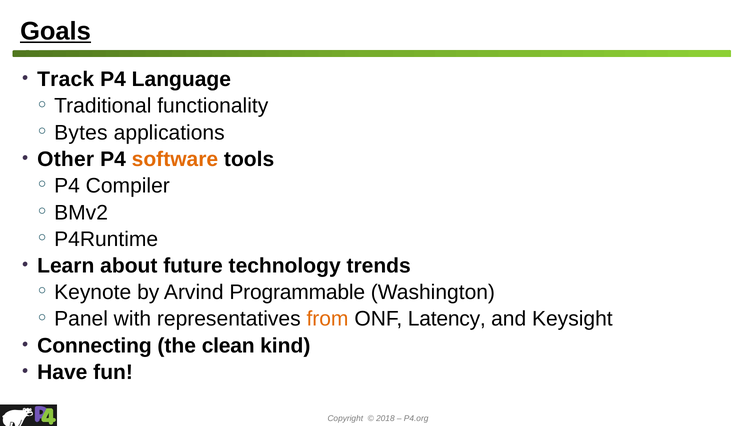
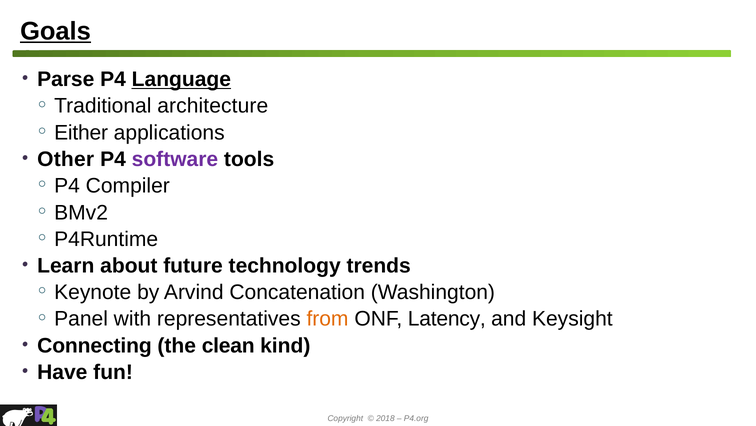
Track: Track -> Parse
Language underline: none -> present
functionality: functionality -> architecture
Bytes: Bytes -> Either
software colour: orange -> purple
Programmable: Programmable -> Concatenation
